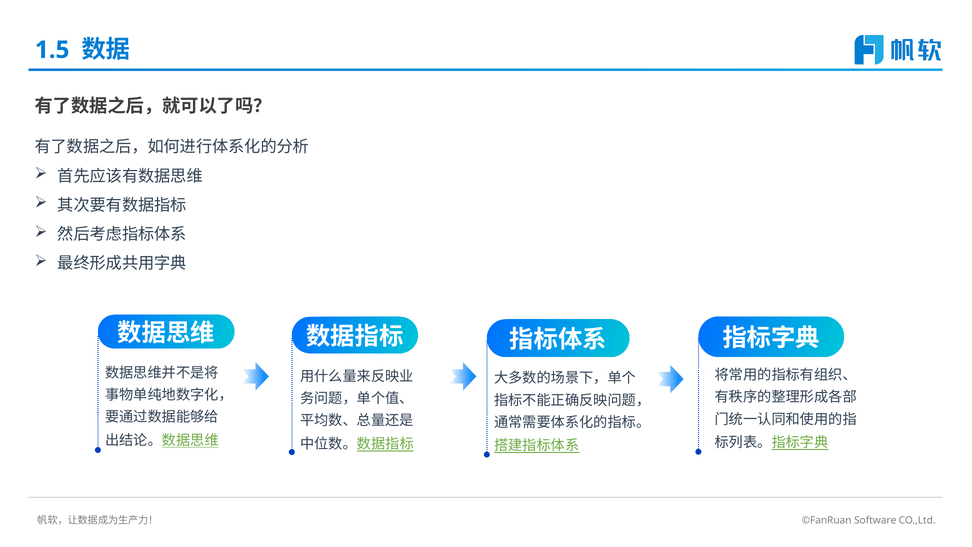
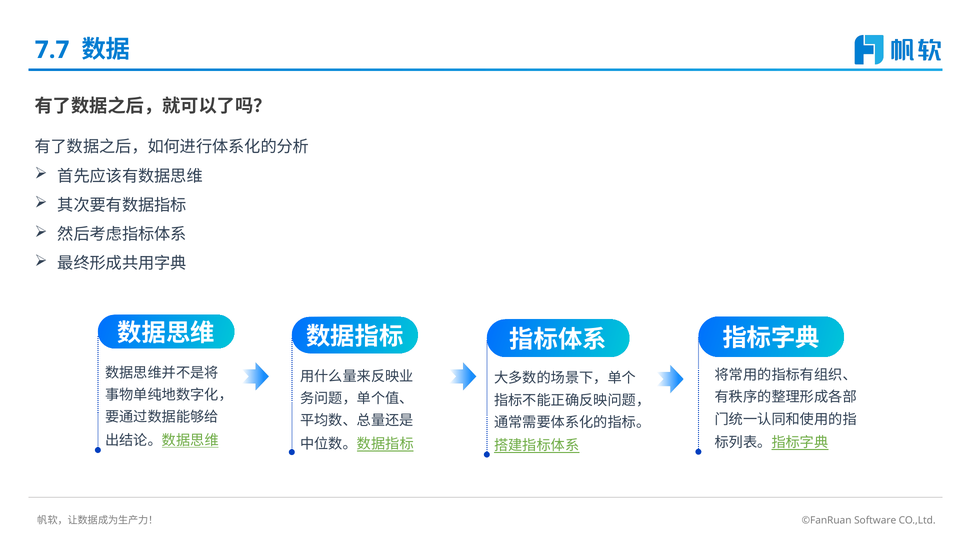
1.5: 1.5 -> 7.7
